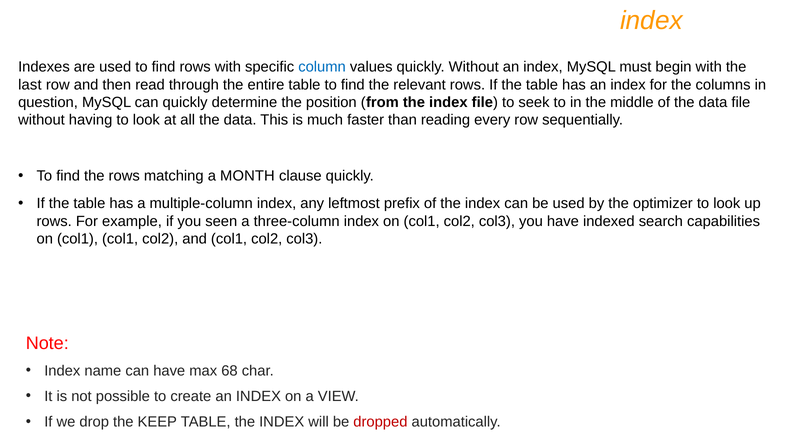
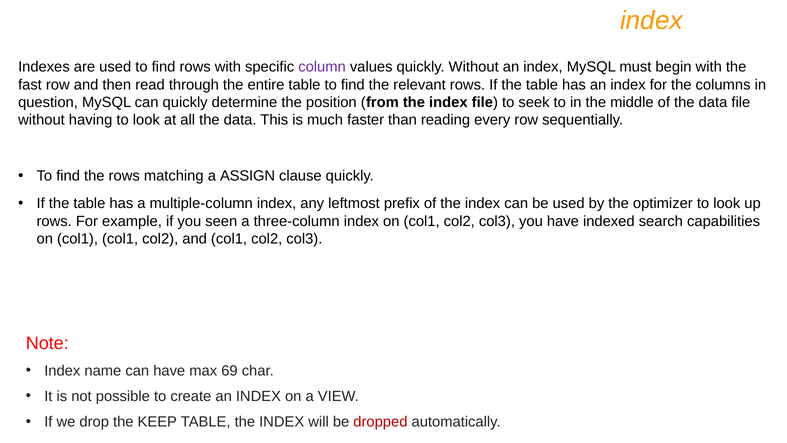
column colour: blue -> purple
last: last -> fast
MONTH: MONTH -> ASSIGN
68: 68 -> 69
